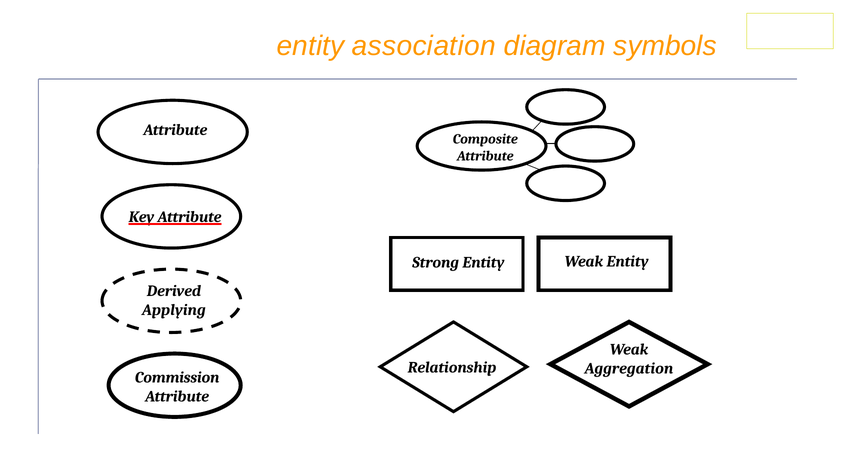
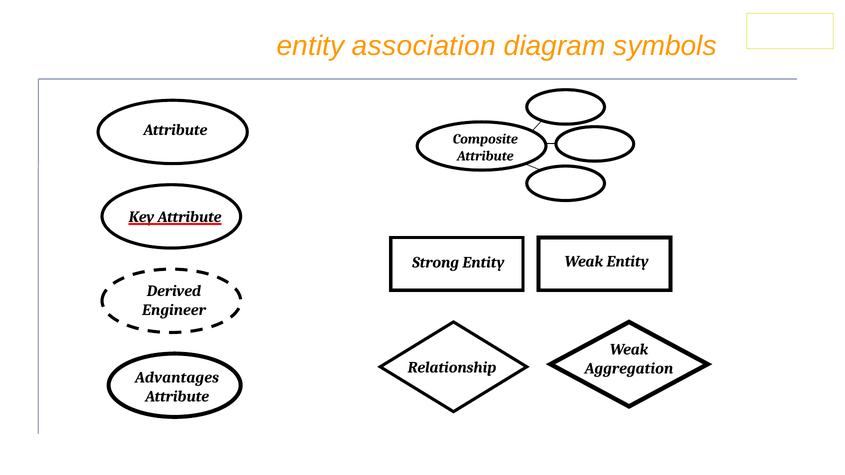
Applying: Applying -> Engineer
Commission: Commission -> Advantages
